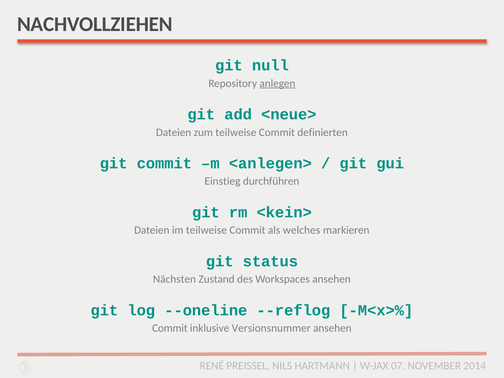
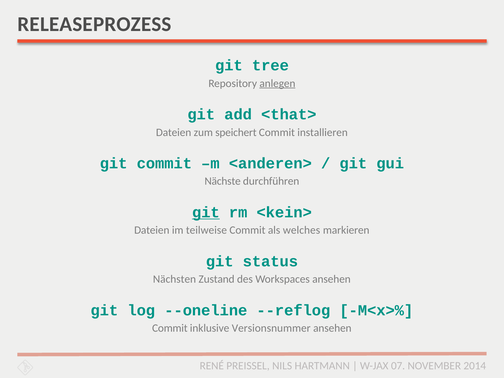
NACHVOLLZIEHEN: NACHVOLLZIEHEN -> RELEASEPROZESS
null: null -> tree
<neue>: <neue> -> <that>
zum teilweise: teilweise -> speichert
definierten: definierten -> installieren
<anlegen>: <anlegen> -> <anderen>
Einstieg: Einstieg -> Nächste
git at (206, 212) underline: none -> present
